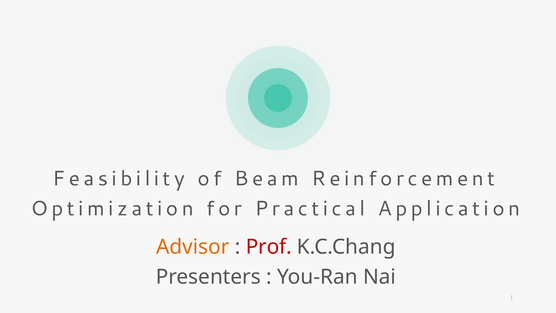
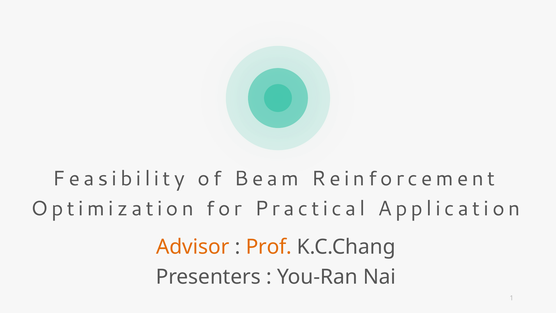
Prof colour: red -> orange
